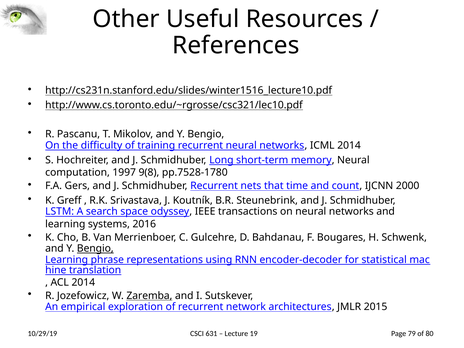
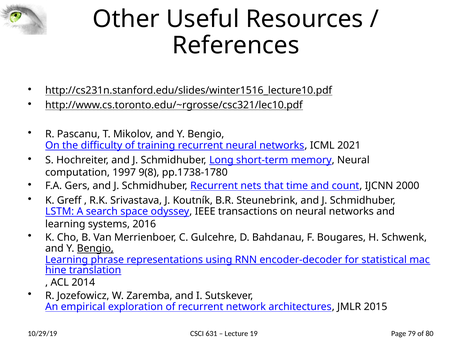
ICML 2014: 2014 -> 2021
pp.7528-1780: pp.7528-1780 -> pp.1738-1780
Zaremba underline: present -> none
